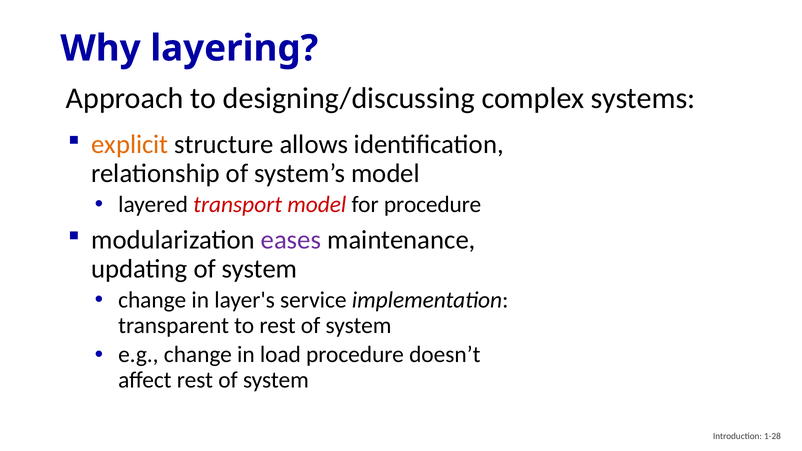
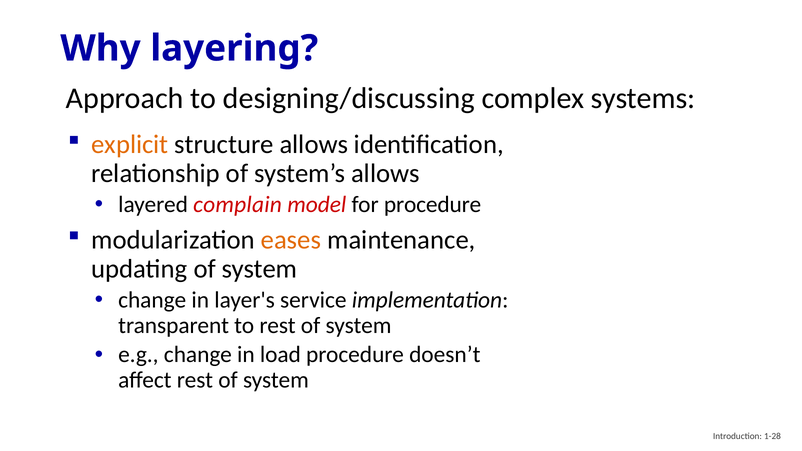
system’s model: model -> allows
transport: transport -> complain
eases colour: purple -> orange
